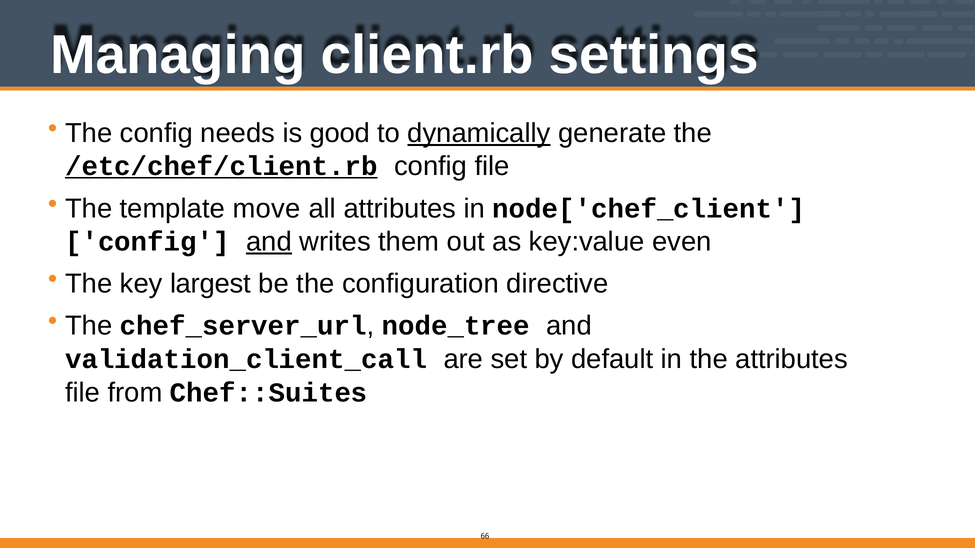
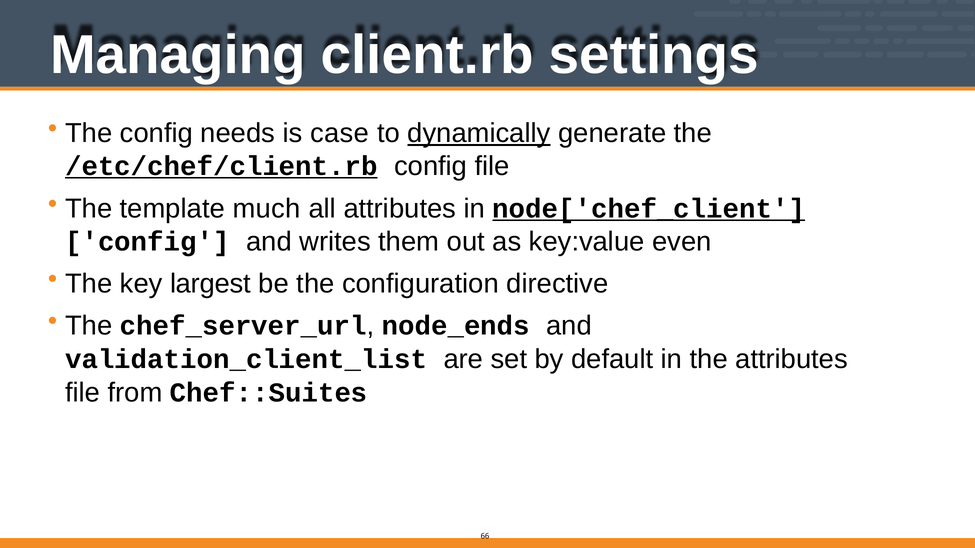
good: good -> case
move: move -> much
node['chef_client underline: none -> present
and at (269, 242) underline: present -> none
node_tree: node_tree -> node_ends
validation_client_call: validation_client_call -> validation_client_list
